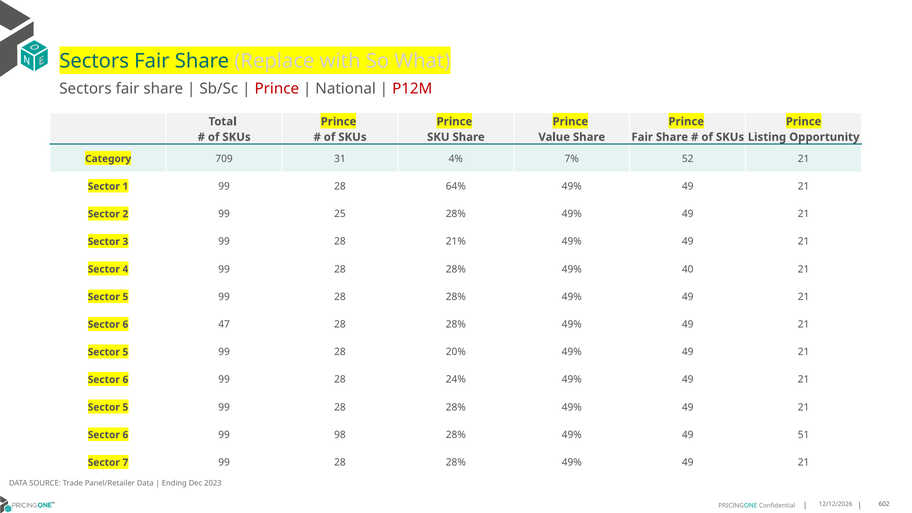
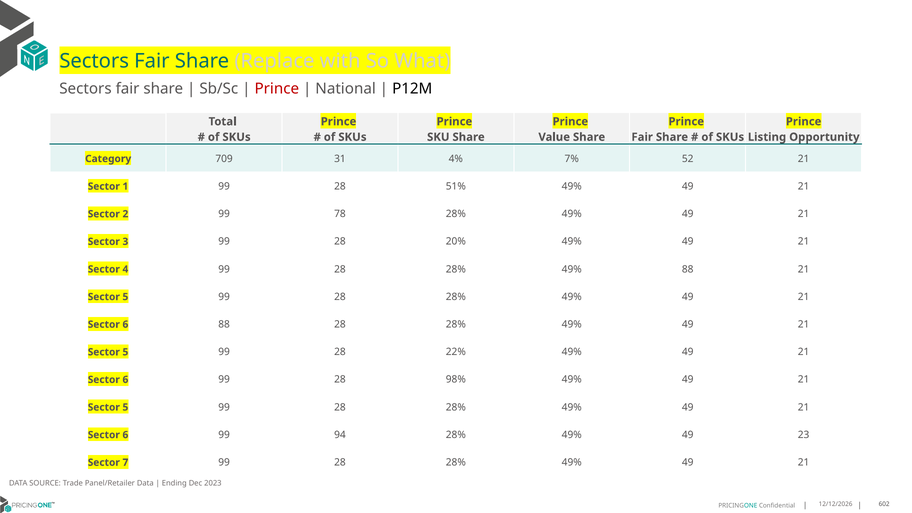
P12M colour: red -> black
64%: 64% -> 51%
25: 25 -> 78
21%: 21% -> 20%
49% 40: 40 -> 88
6 47: 47 -> 88
20%: 20% -> 22%
24%: 24% -> 98%
98: 98 -> 94
51: 51 -> 23
